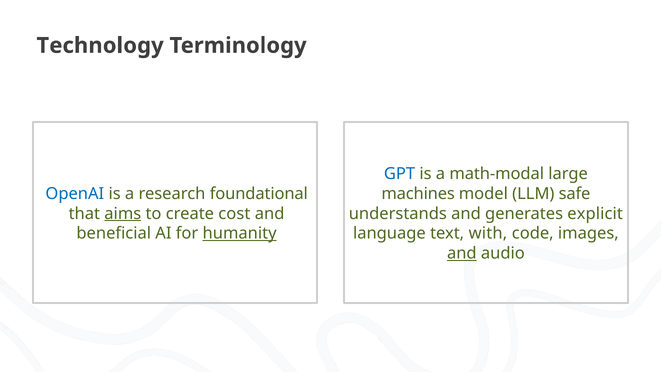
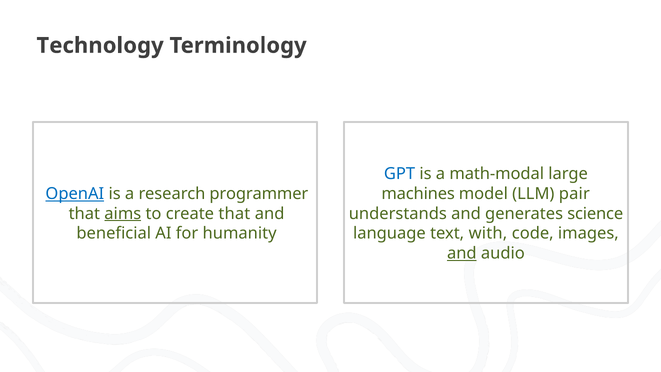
OpenAI underline: none -> present
foundational: foundational -> programmer
safe: safe -> pair
create cost: cost -> that
explicit: explicit -> science
humanity underline: present -> none
